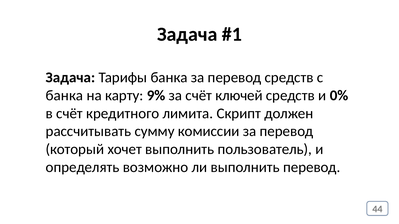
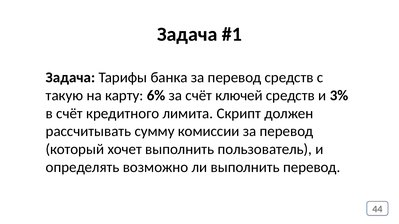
банка at (64, 96): банка -> такую
9%: 9% -> 6%
0%: 0% -> 3%
